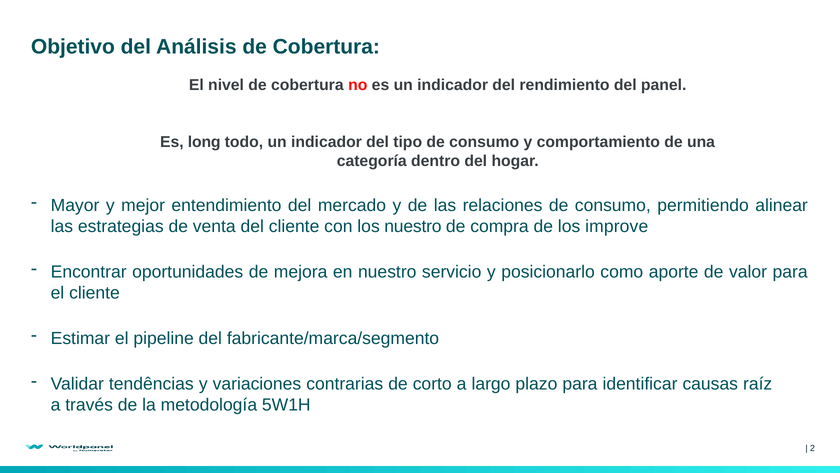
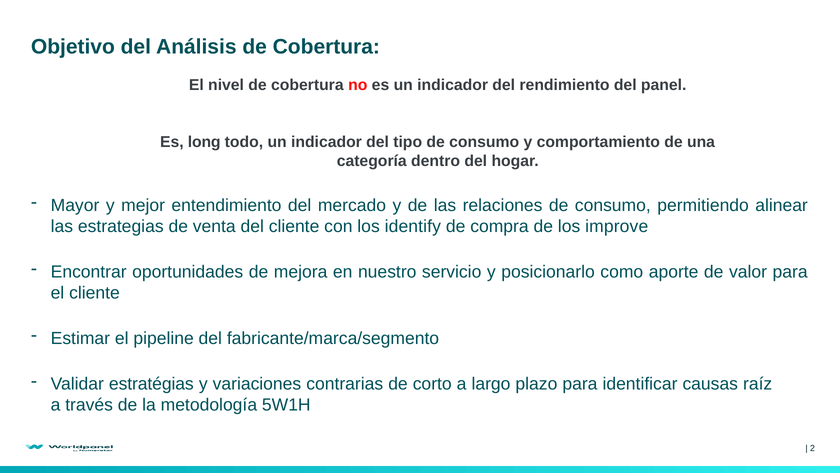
los nuestro: nuestro -> identify
tendências: tendências -> estratégias
